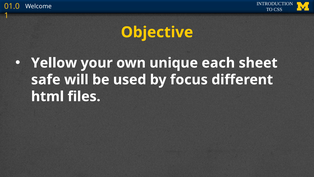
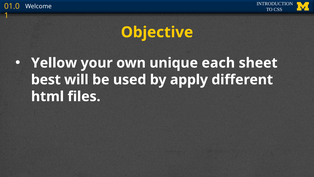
safe: safe -> best
focus: focus -> apply
